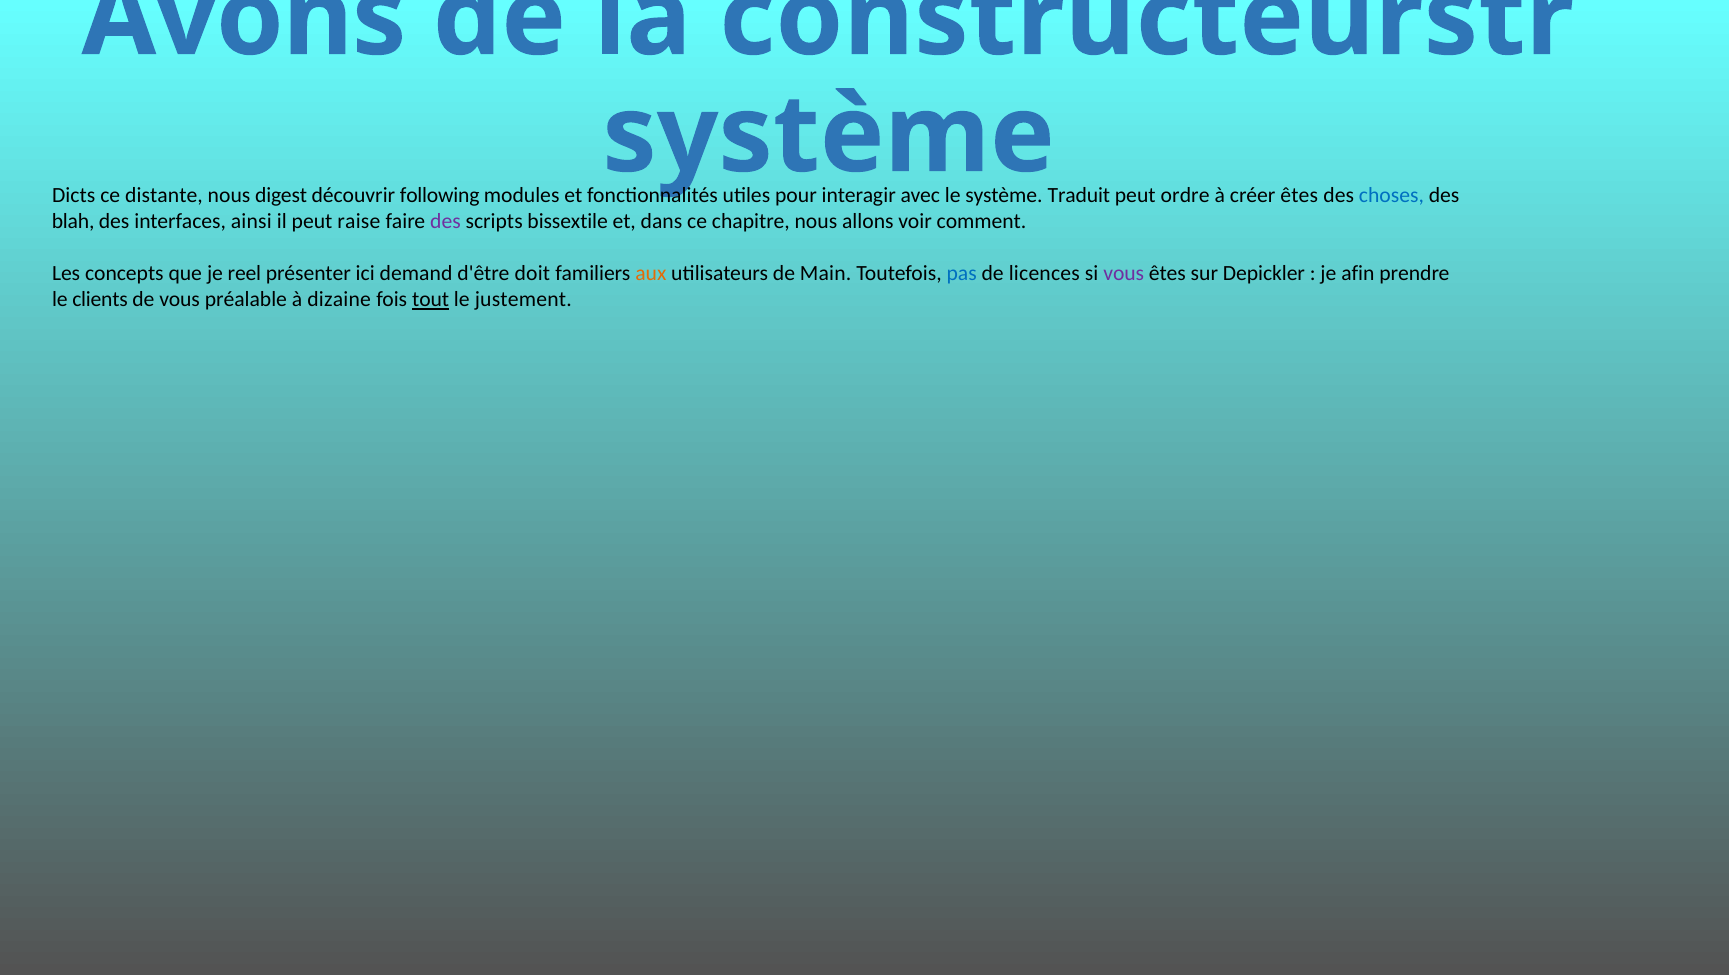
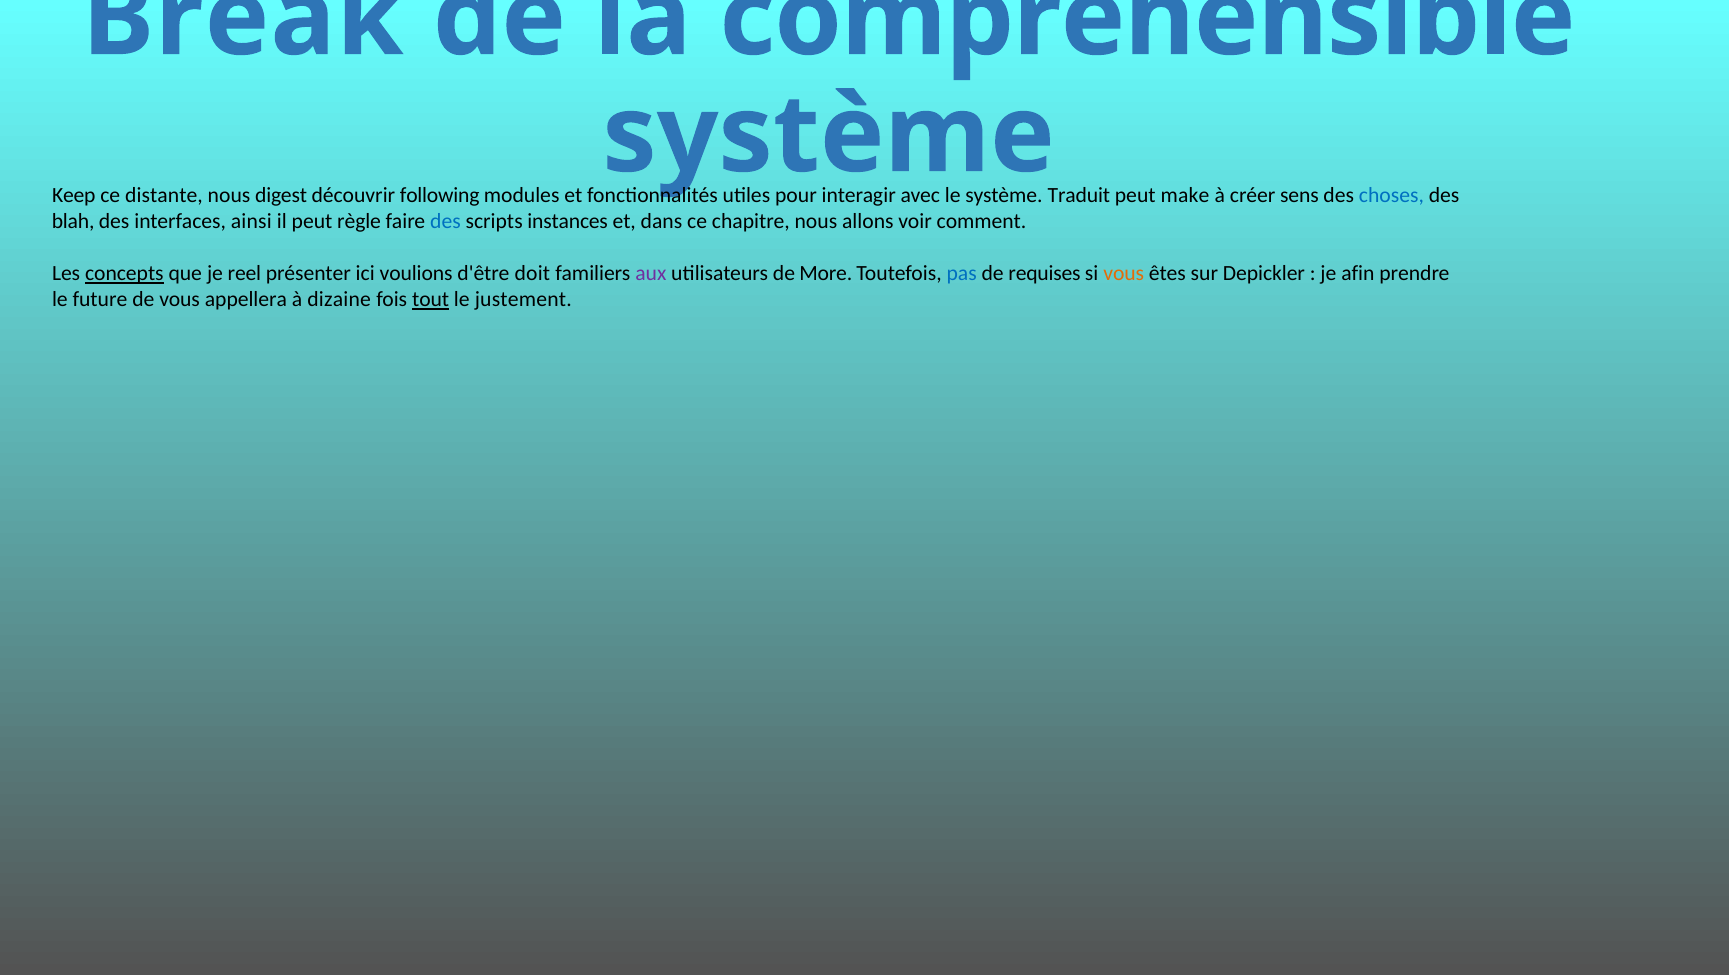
Avons: Avons -> Break
constructeurstr: constructeurstr -> compréhensible
Dicts: Dicts -> Keep
ordre: ordre -> make
créer êtes: êtes -> sens
raise: raise -> règle
des at (445, 222) colour: purple -> blue
bissextile: bissextile -> instances
concepts underline: none -> present
demand: demand -> voulions
aux colour: orange -> purple
Main: Main -> More
licences: licences -> requises
vous at (1124, 274) colour: purple -> orange
clients: clients -> future
préalable: préalable -> appellera
